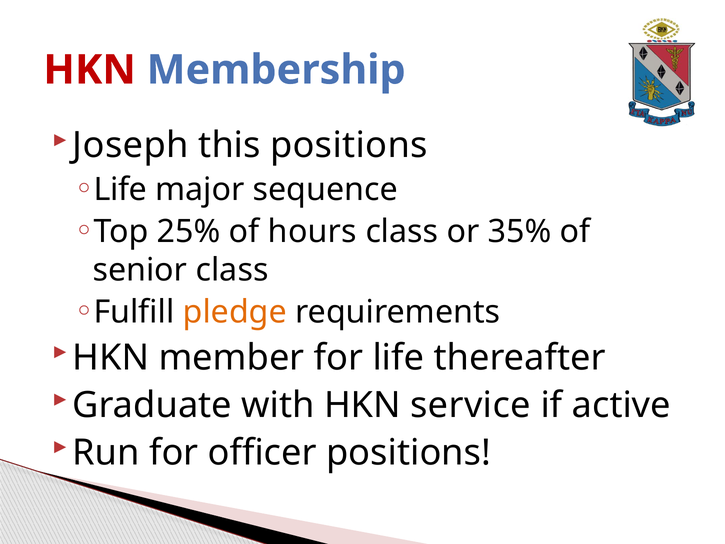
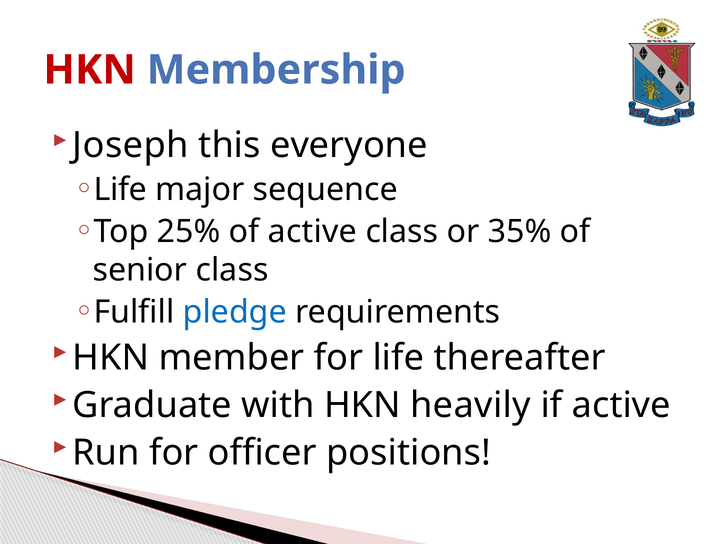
this positions: positions -> everyone
of hours: hours -> active
pledge colour: orange -> blue
service: service -> heavily
